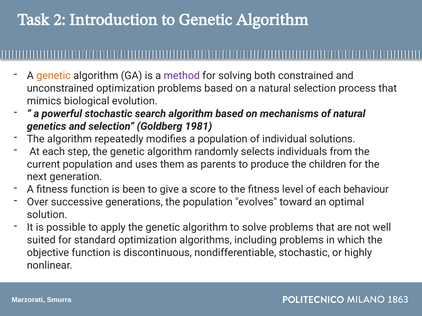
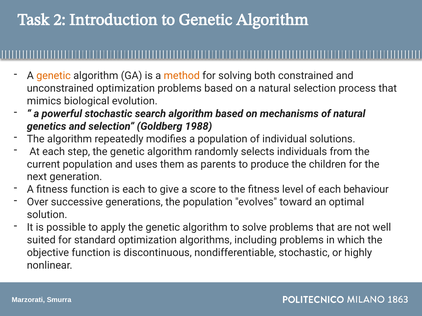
method colour: purple -> orange
1981: 1981 -> 1988
is been: been -> each
